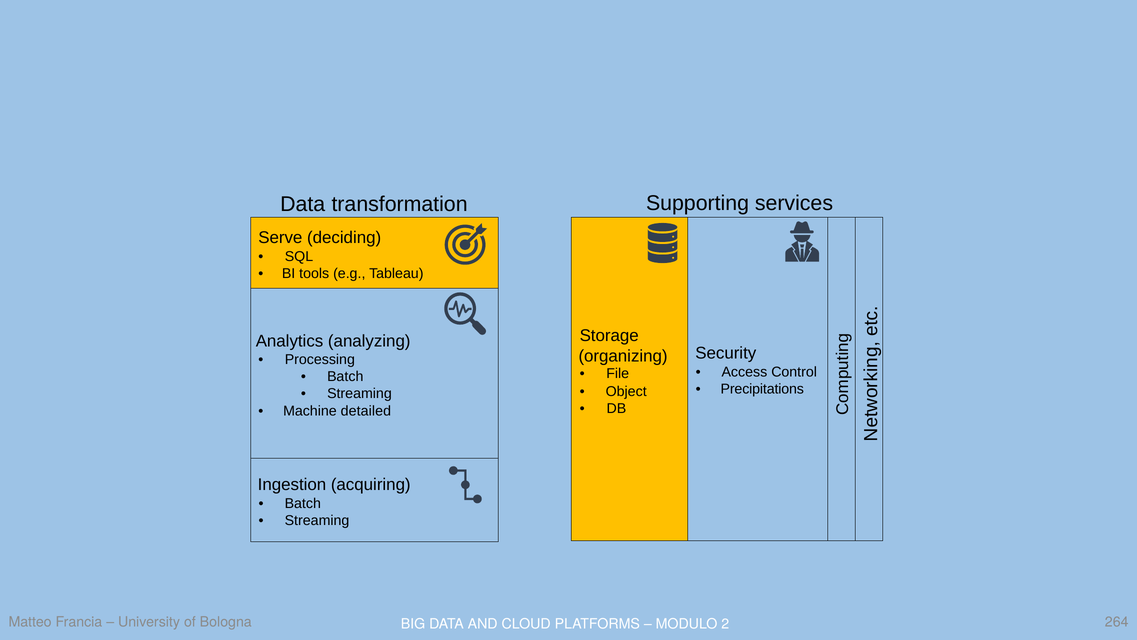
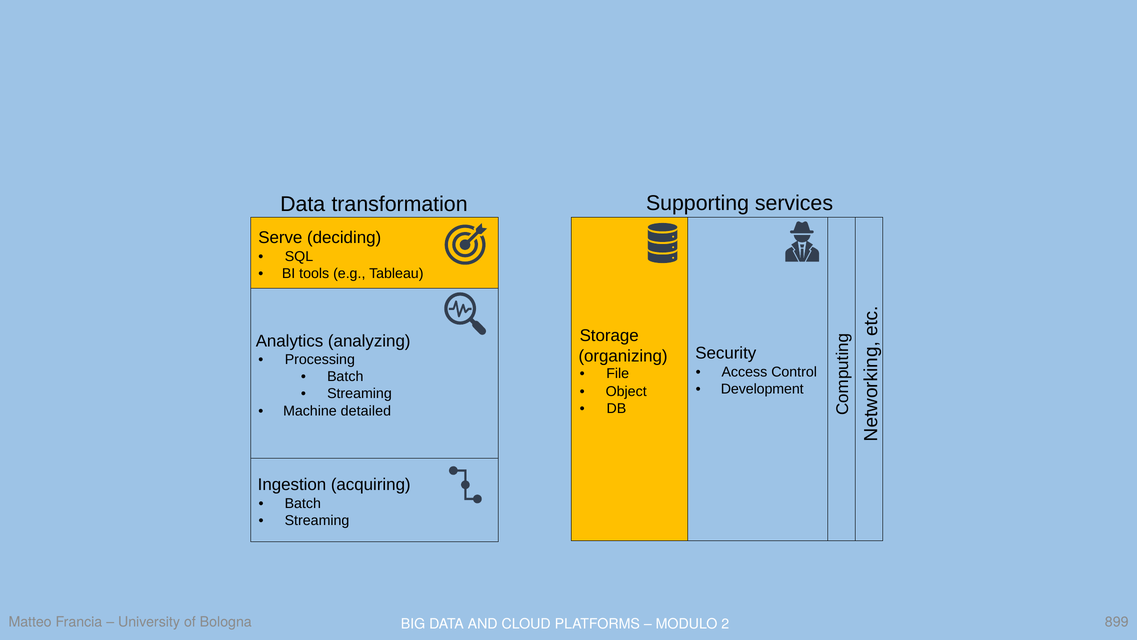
Precipitations: Precipitations -> Development
264: 264 -> 899
